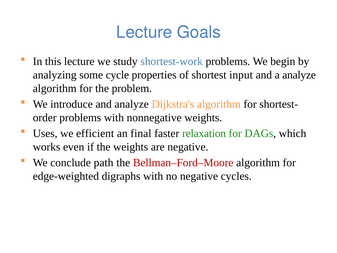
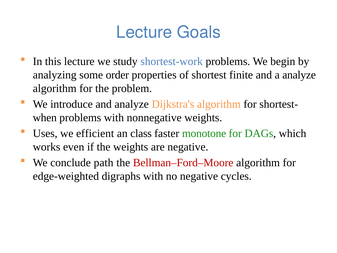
cycle: cycle -> order
input: input -> finite
order: order -> when
final: final -> class
relaxation: relaxation -> monotone
